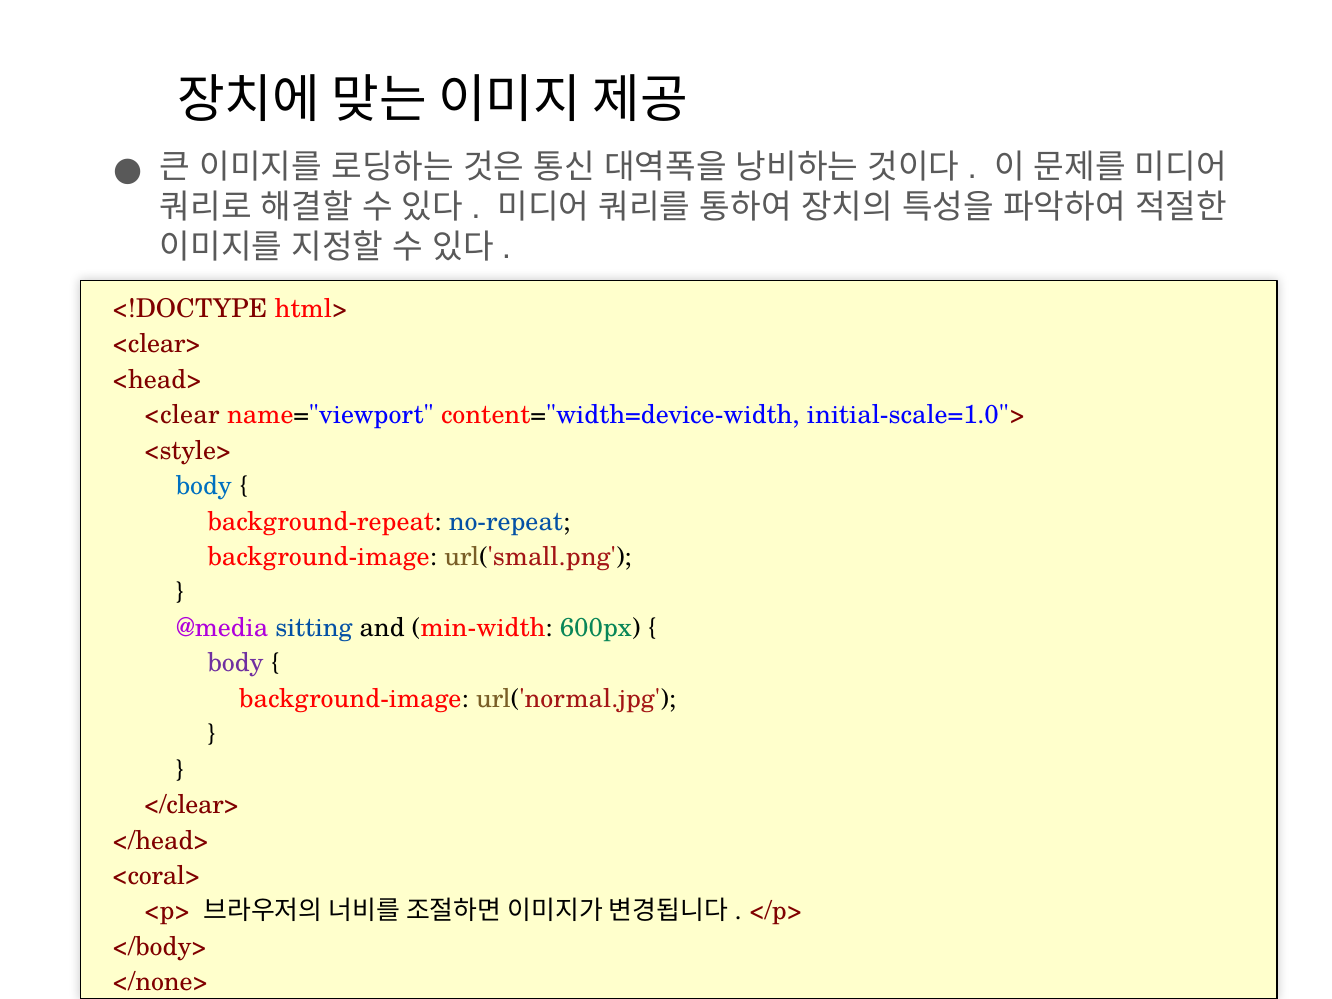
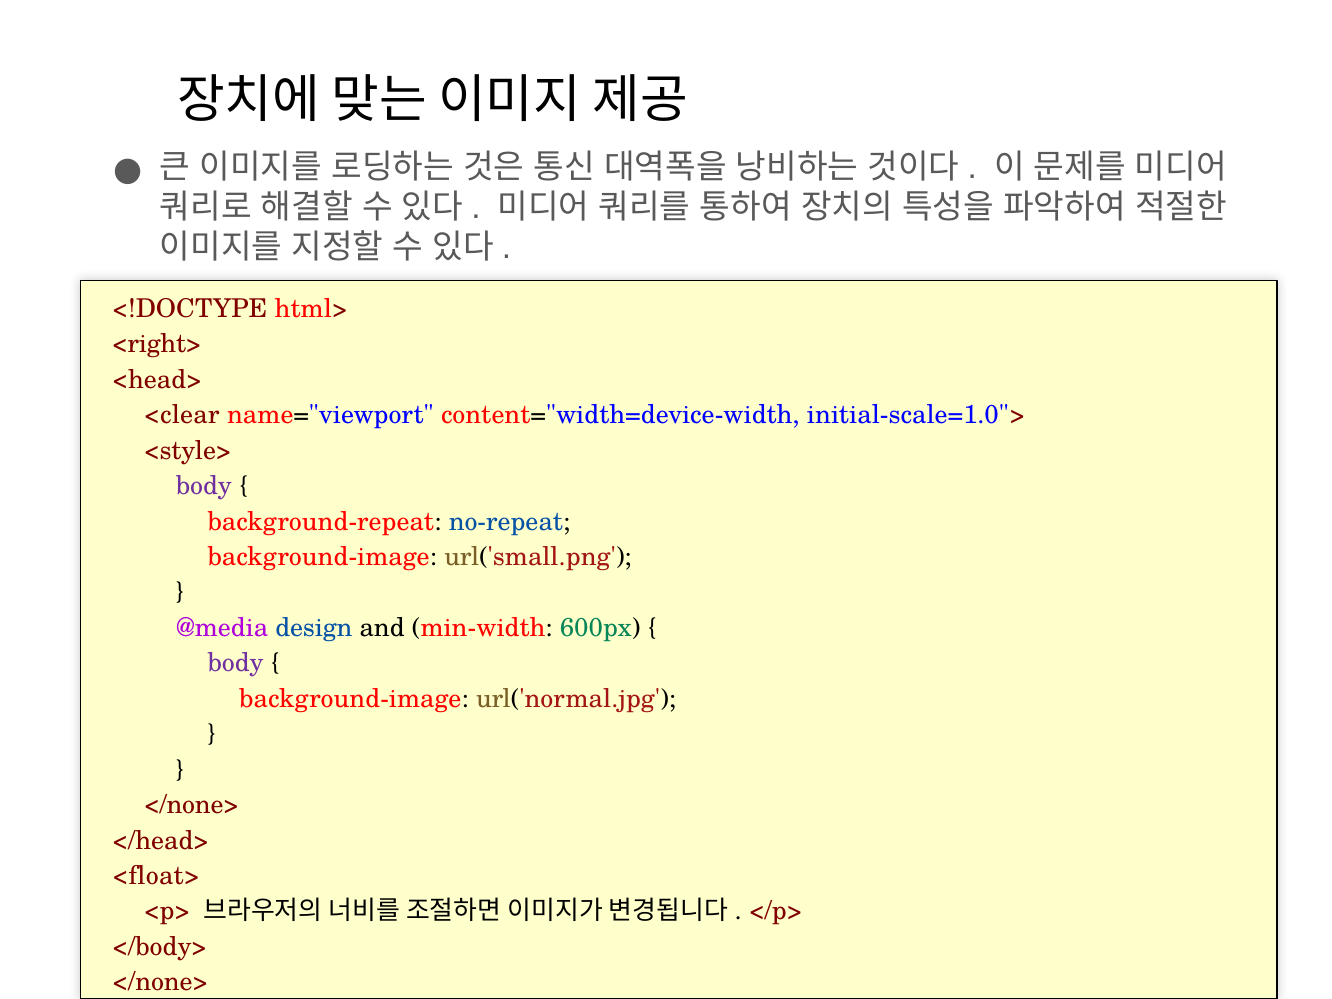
<clear>: <clear> -> <right>
body at (204, 486) colour: blue -> purple
sitting: sitting -> design
</clear> at (192, 805): </clear> -> </none>
<coral>: <coral> -> <float>
